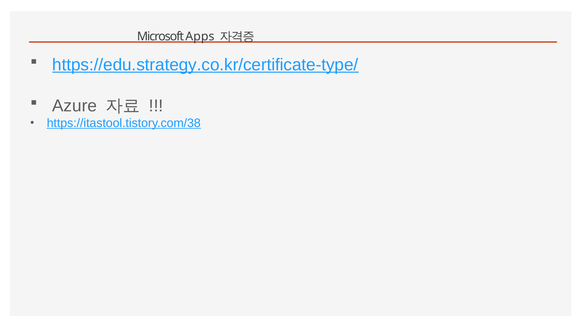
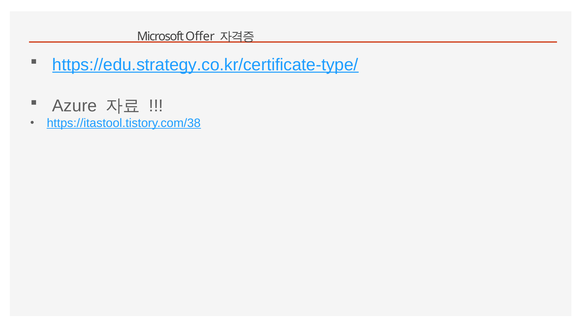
Apps: Apps -> Offer
